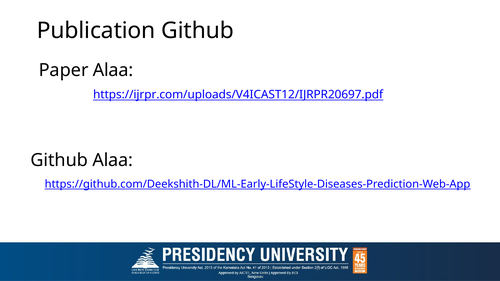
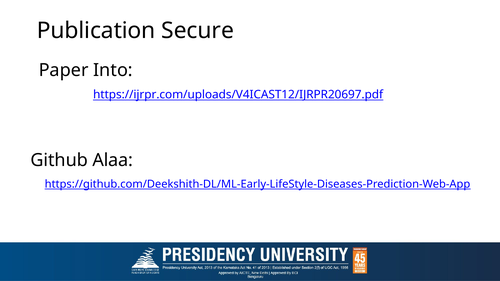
Publication Github: Github -> Secure
Paper Alaa: Alaa -> Into
